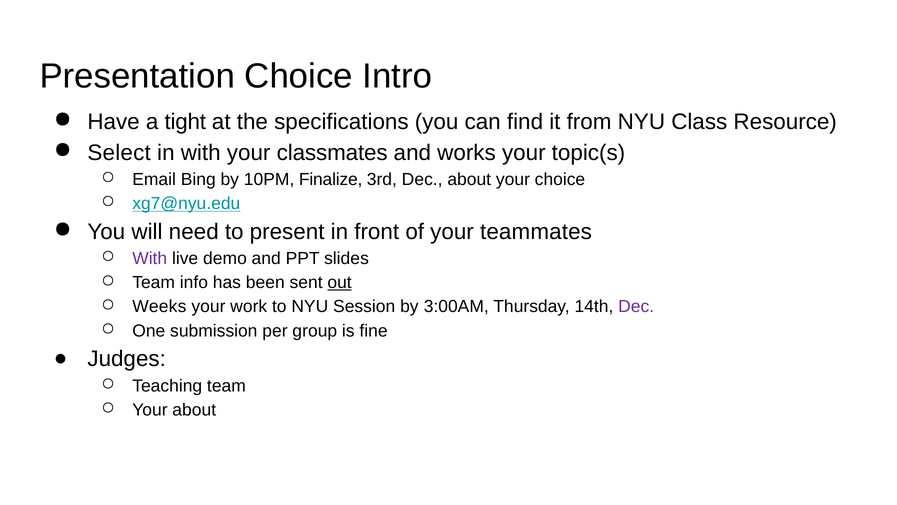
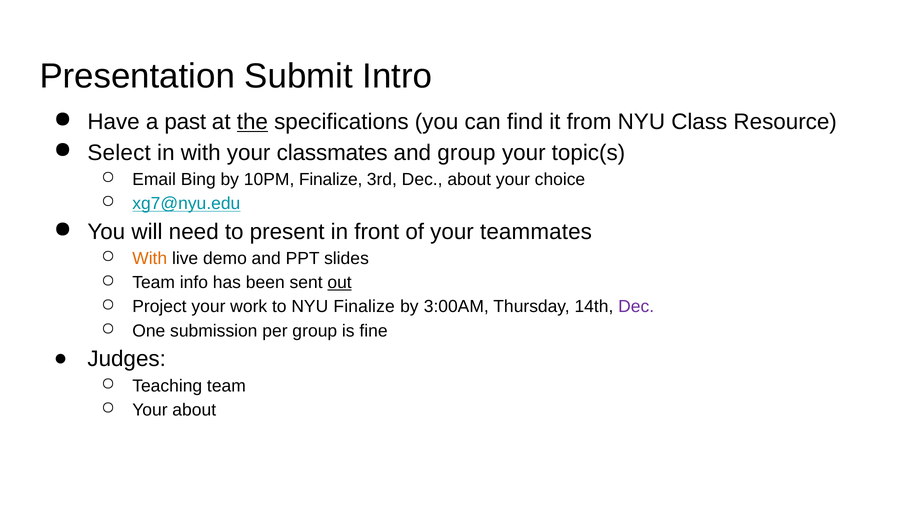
Presentation Choice: Choice -> Submit
tight: tight -> past
the underline: none -> present
and works: works -> group
With at (150, 258) colour: purple -> orange
Weeks: Weeks -> Project
NYU Session: Session -> Finalize
